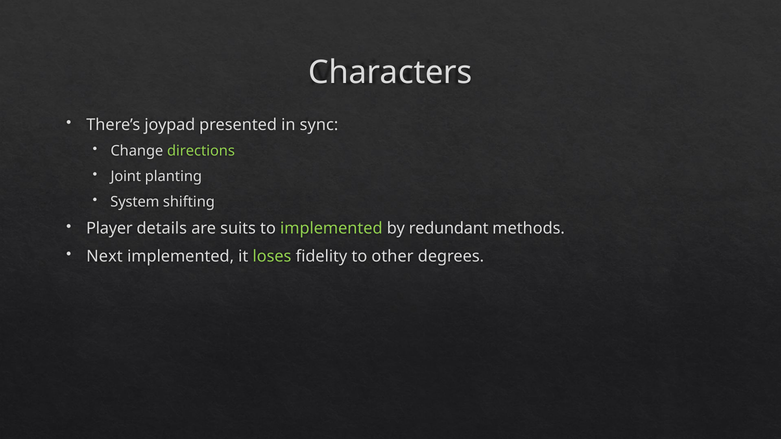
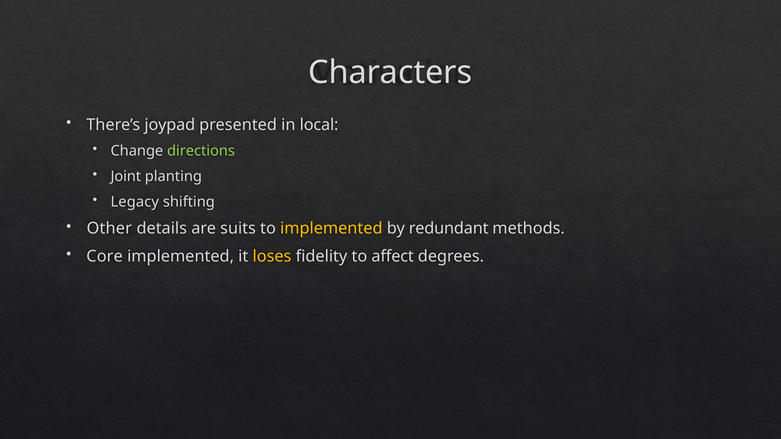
sync: sync -> local
System: System -> Legacy
Player: Player -> Other
implemented at (331, 229) colour: light green -> yellow
Next: Next -> Core
loses colour: light green -> yellow
other: other -> affect
